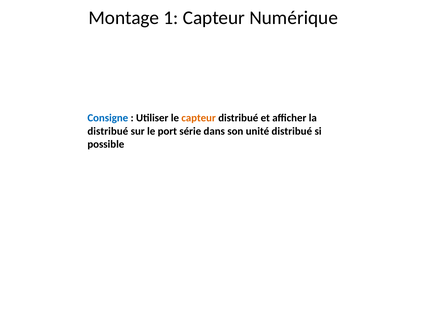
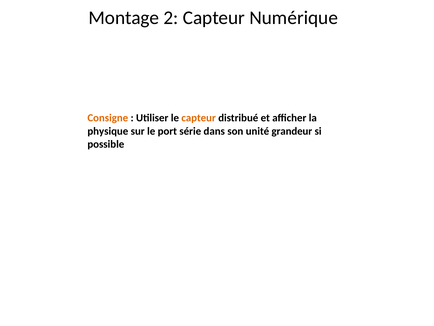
1: 1 -> 2
Consigne colour: blue -> orange
distribué at (108, 131): distribué -> physique
unité distribué: distribué -> grandeur
